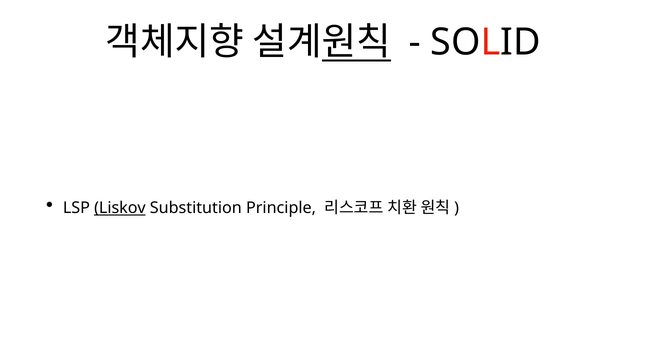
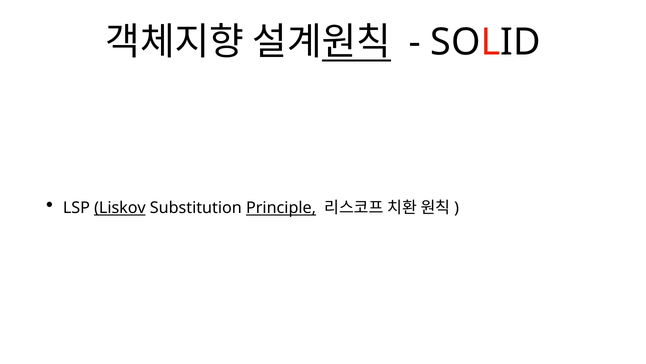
Principle underline: none -> present
